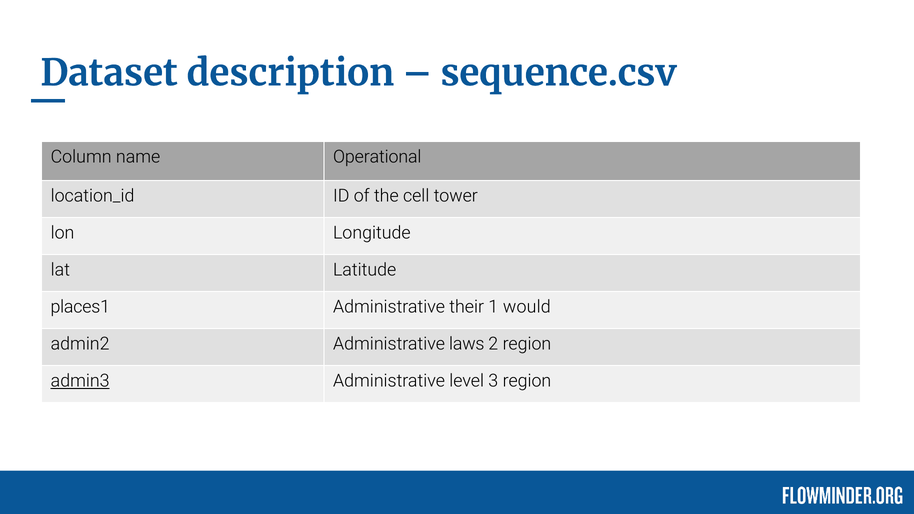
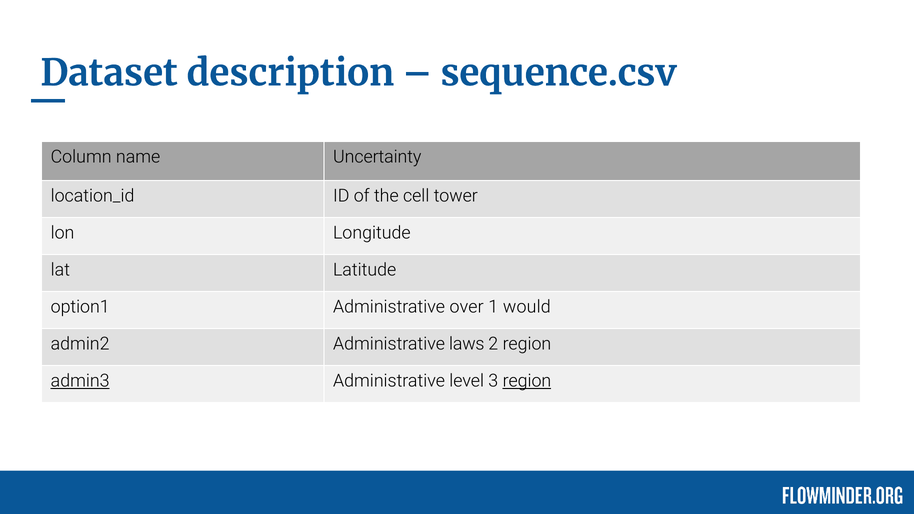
Operational: Operational -> Uncertainty
places1: places1 -> option1
their: their -> over
region at (527, 381) underline: none -> present
